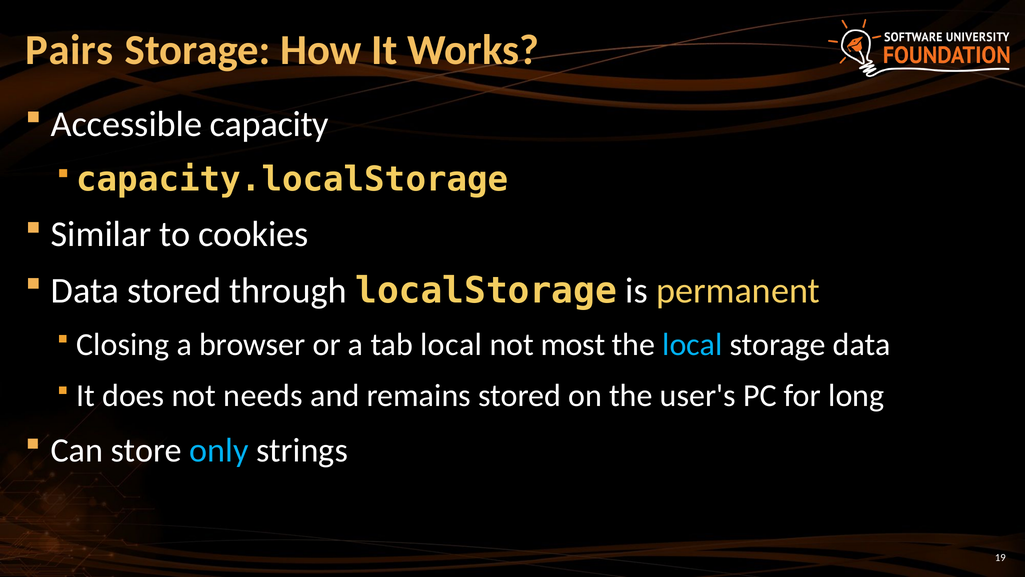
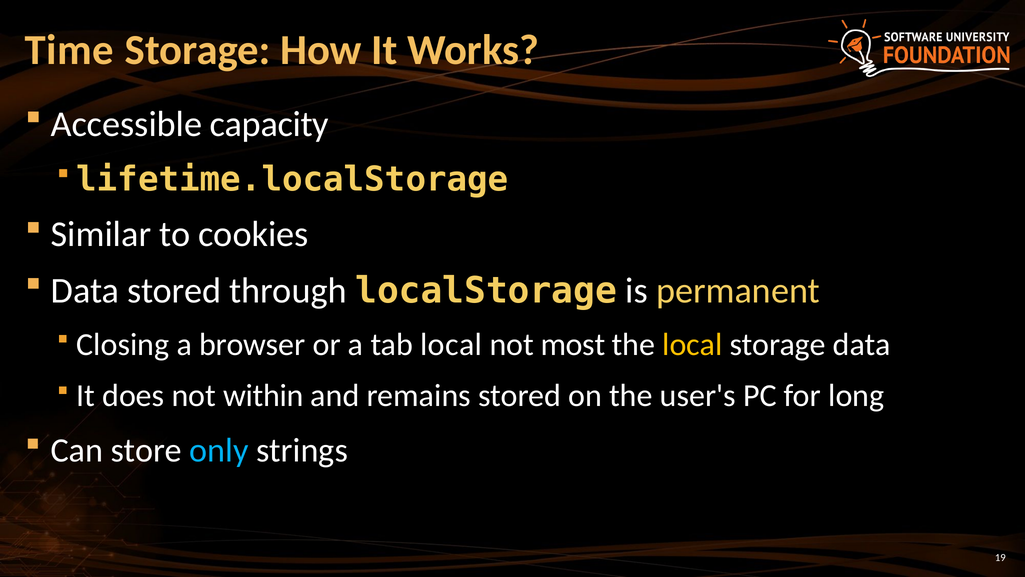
Pairs: Pairs -> Time
capacity.localStorage: capacity.localStorage -> lifetime.localStorage
local at (692, 344) colour: light blue -> yellow
needs: needs -> within
